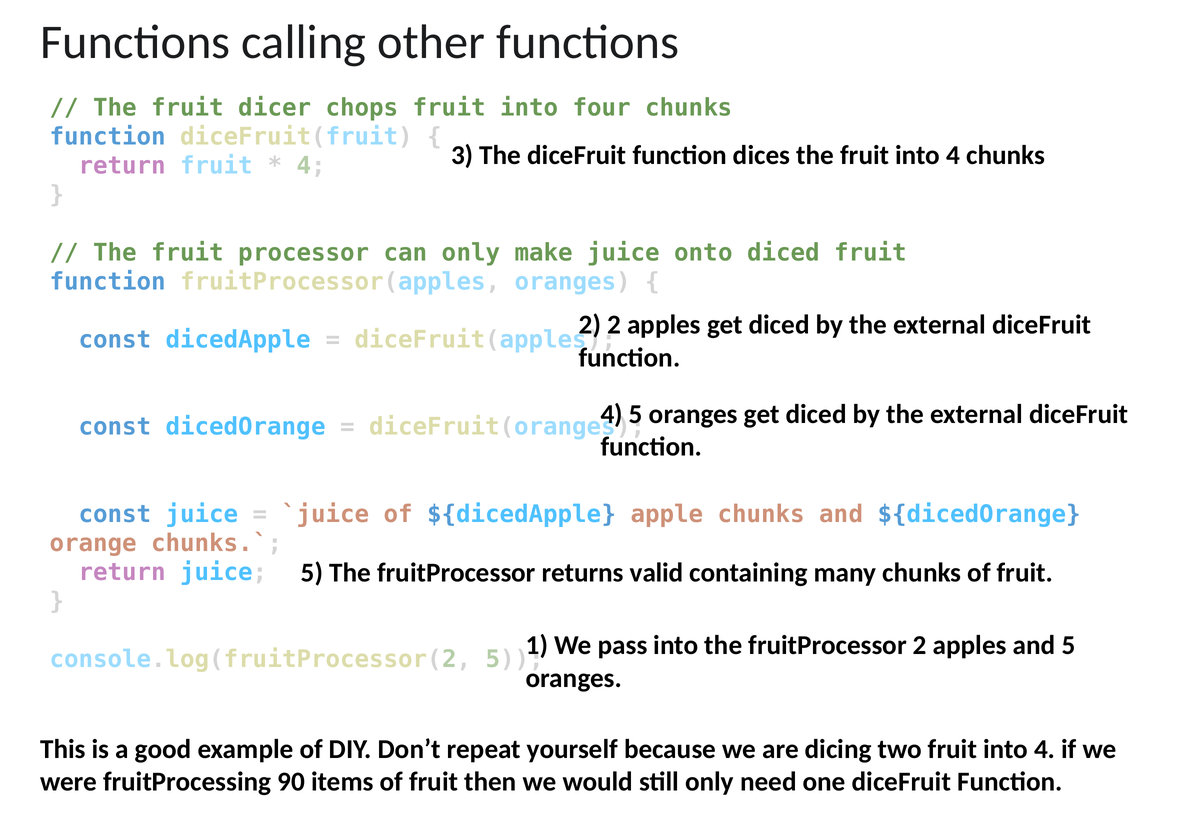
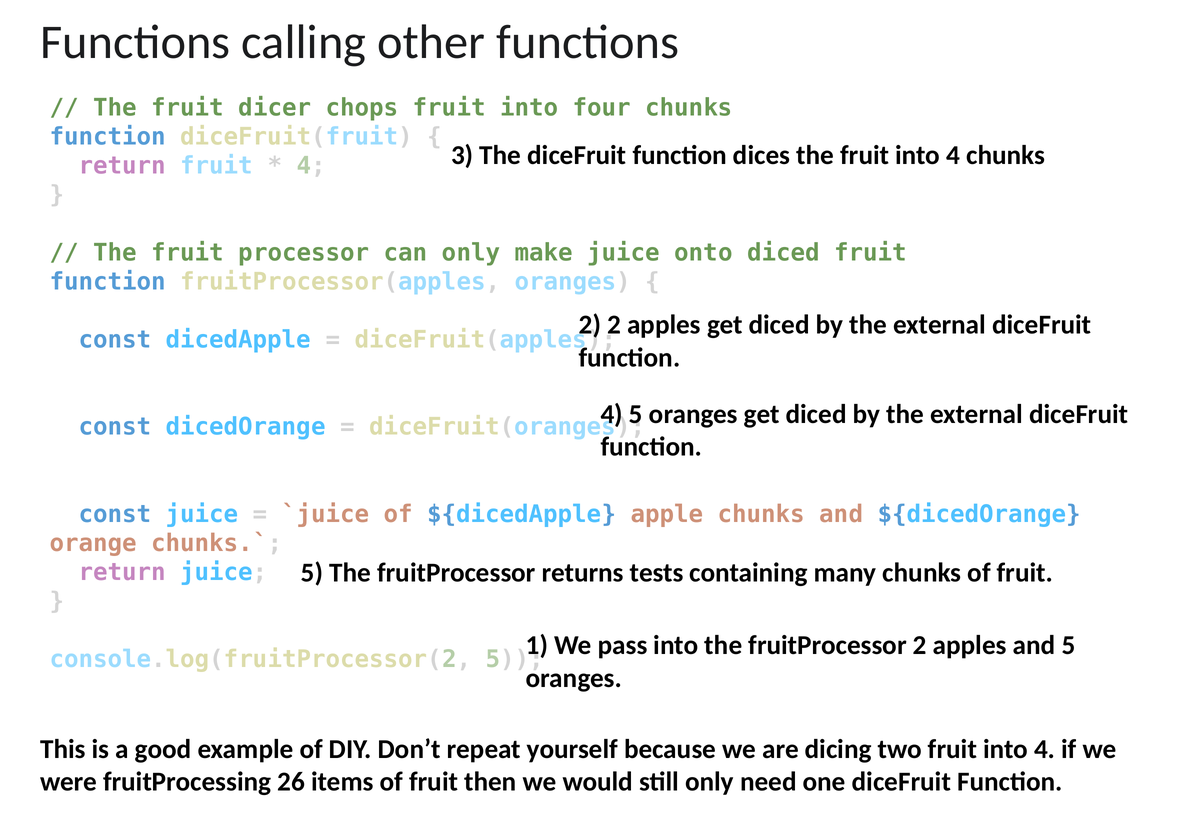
valid: valid -> tests
90: 90 -> 26
